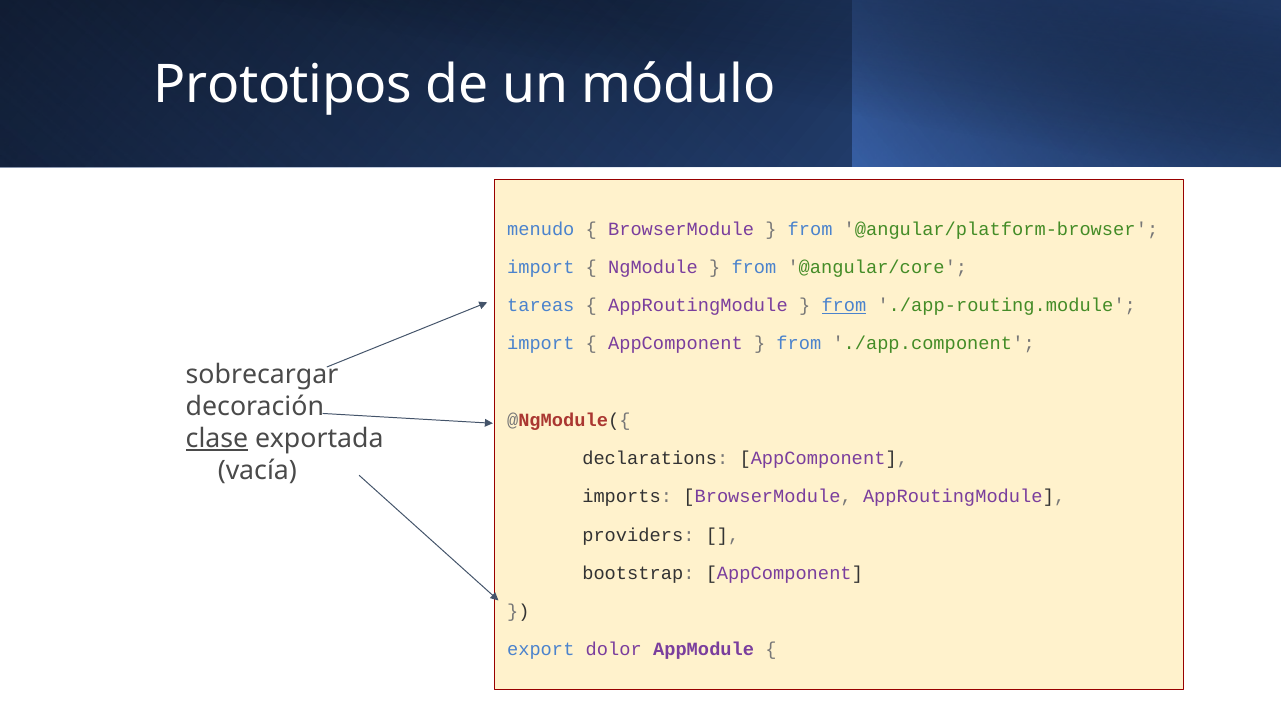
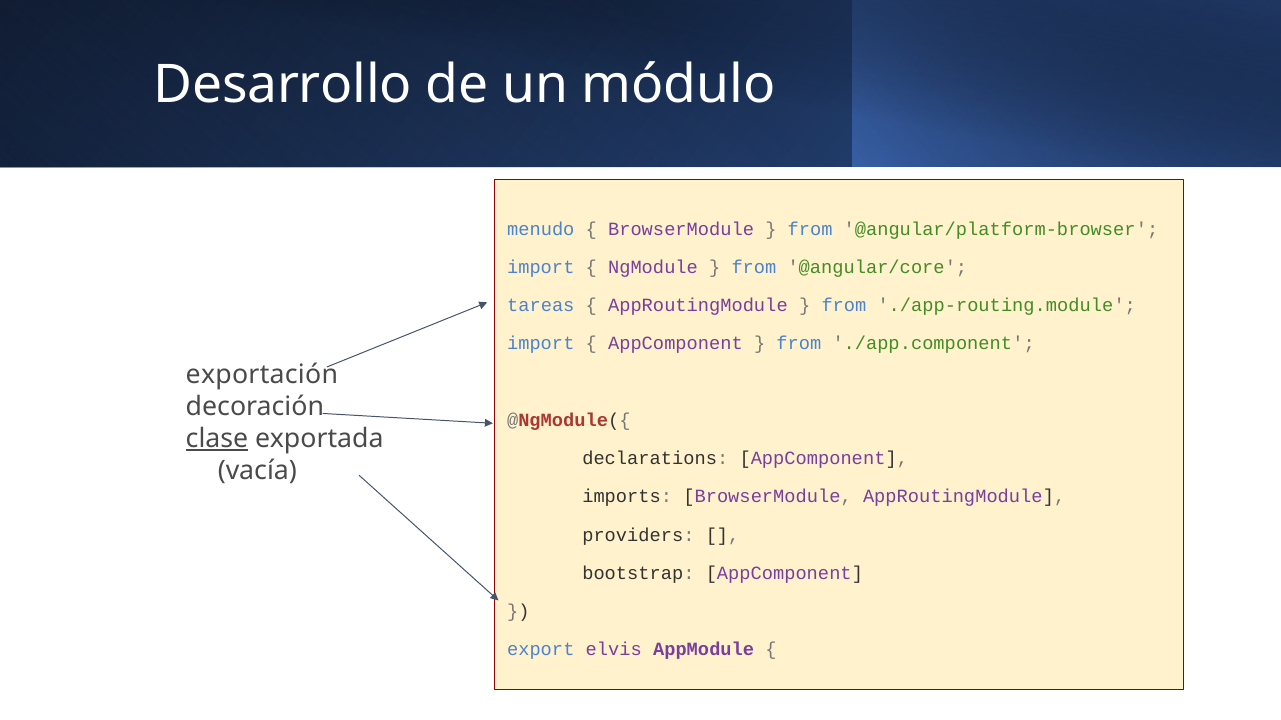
Prototipos: Prototipos -> Desarrollo
from at (844, 306) underline: present -> none
sobrecargar: sobrecargar -> exportación
dolor: dolor -> elvis
